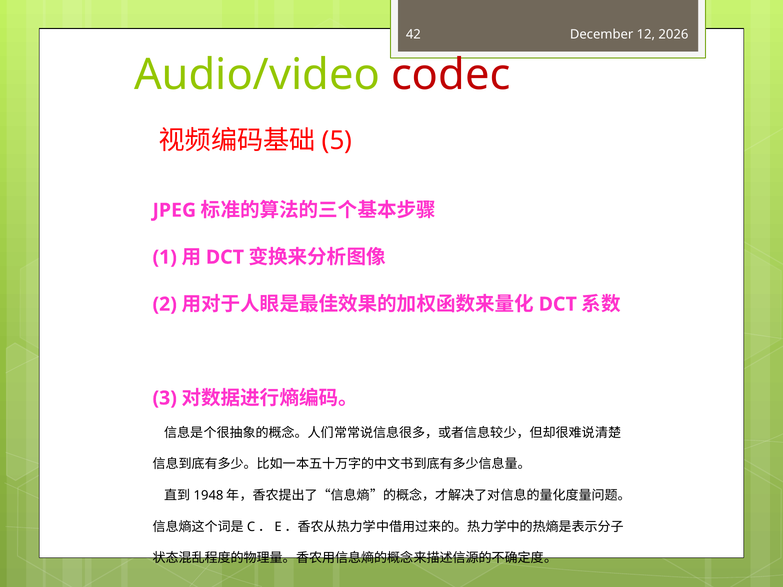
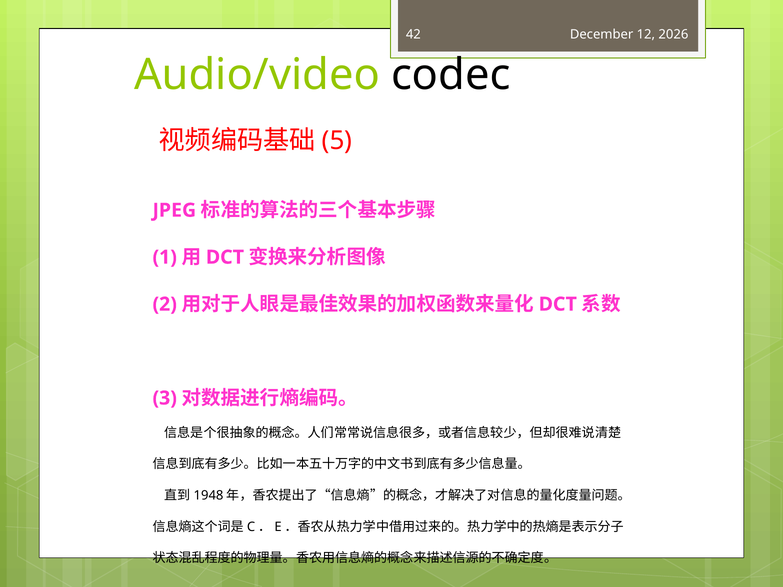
codec colour: red -> black
